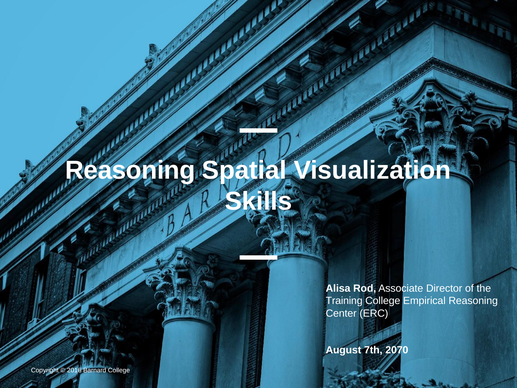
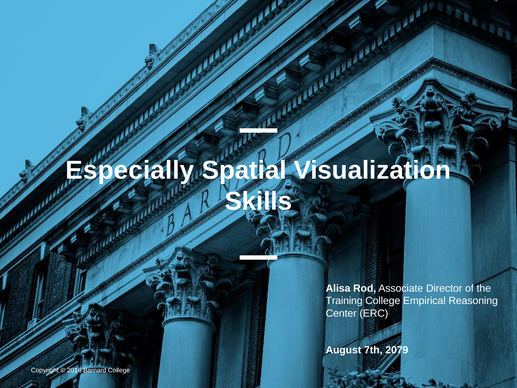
Reasoning at (130, 170): Reasoning -> Especially
2070: 2070 -> 2079
